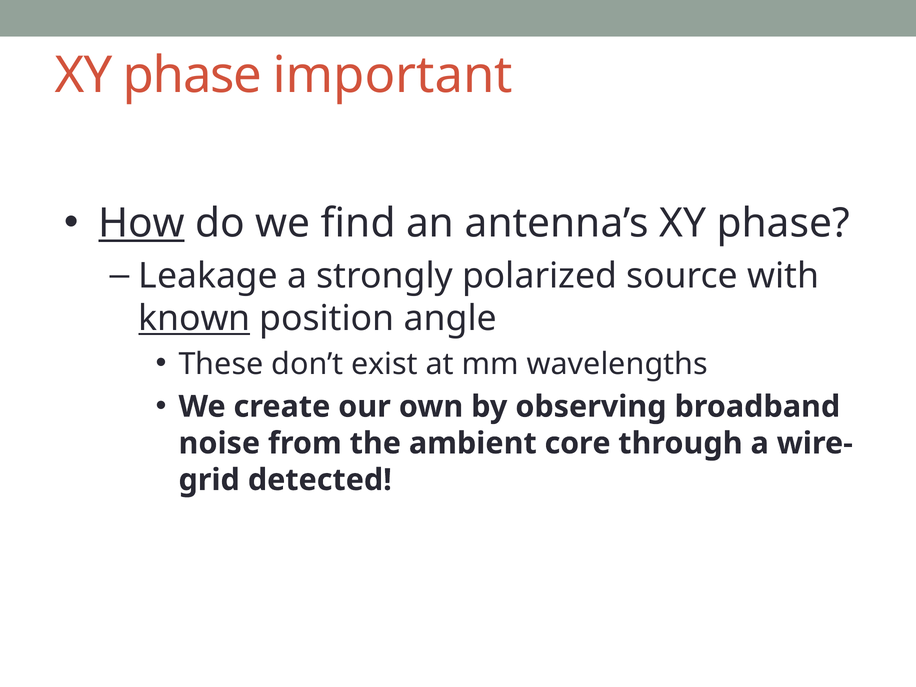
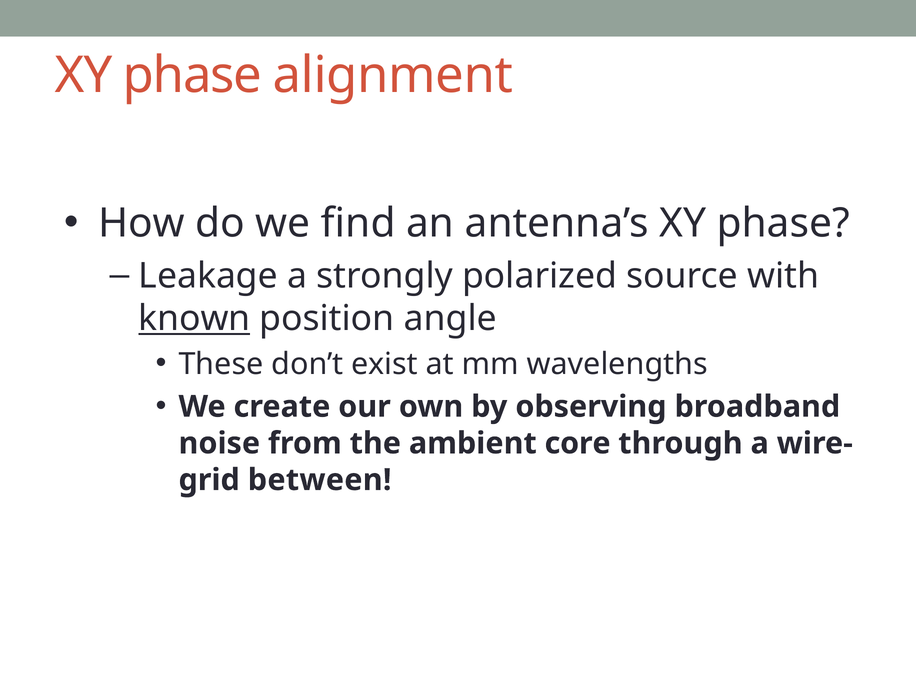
important: important -> alignment
How underline: present -> none
detected: detected -> between
